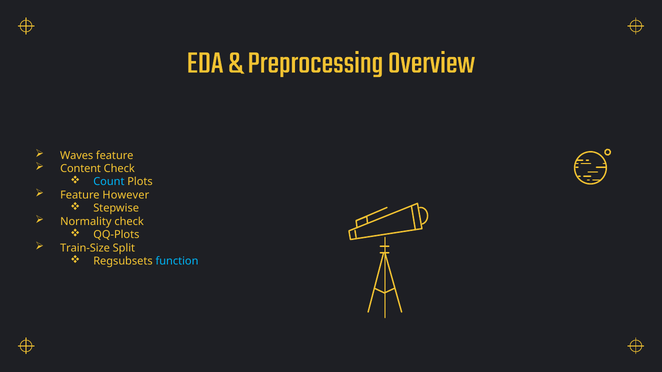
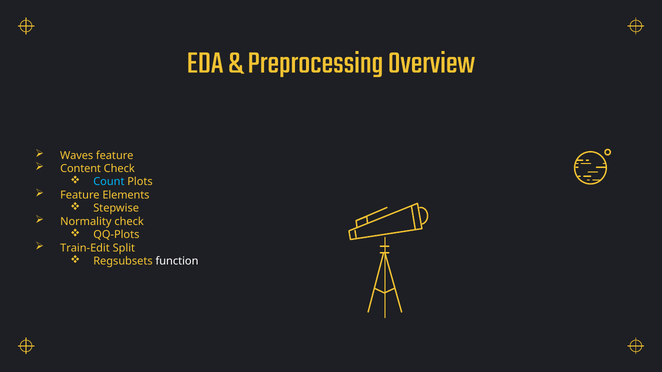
However: However -> Elements
Train-Size: Train-Size -> Train-Edit
function colour: light blue -> white
